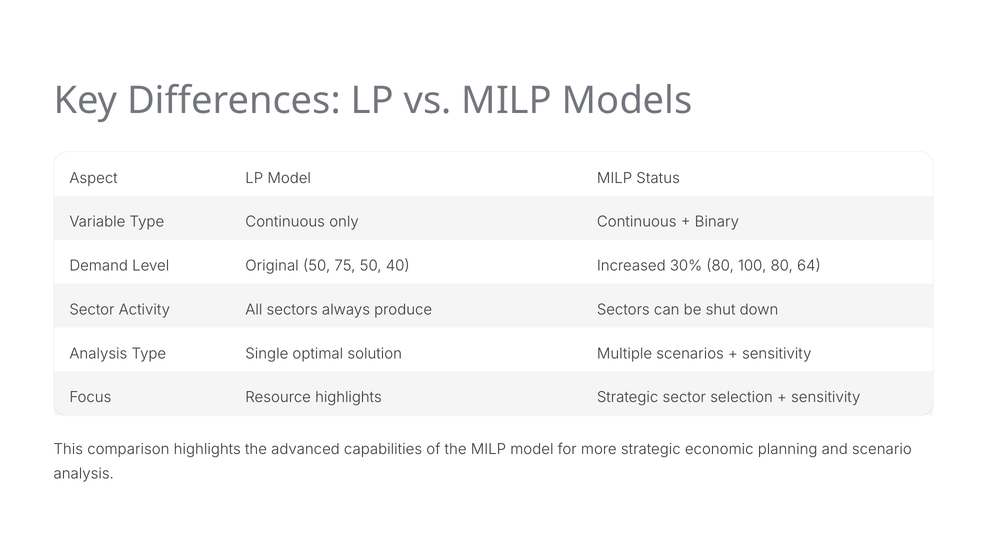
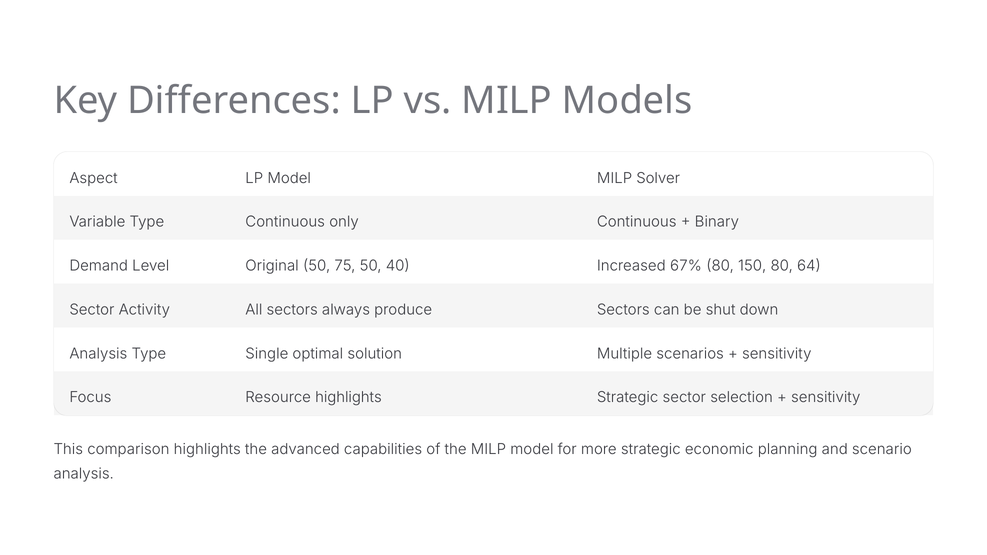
Status: Status -> Solver
30%: 30% -> 67%
100: 100 -> 150
